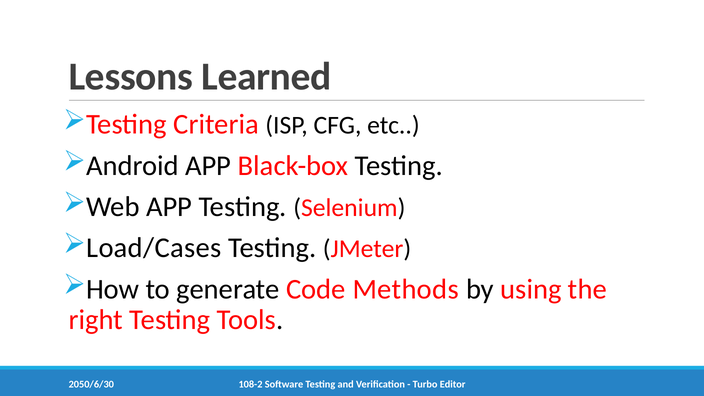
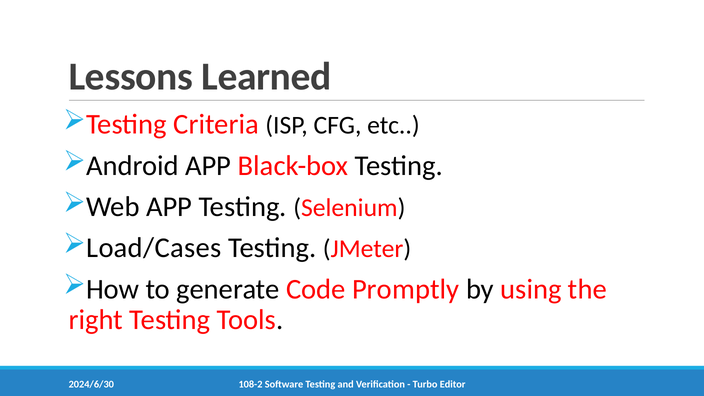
Methods: Methods -> Promptly
2050/6/30: 2050/6/30 -> 2024/6/30
